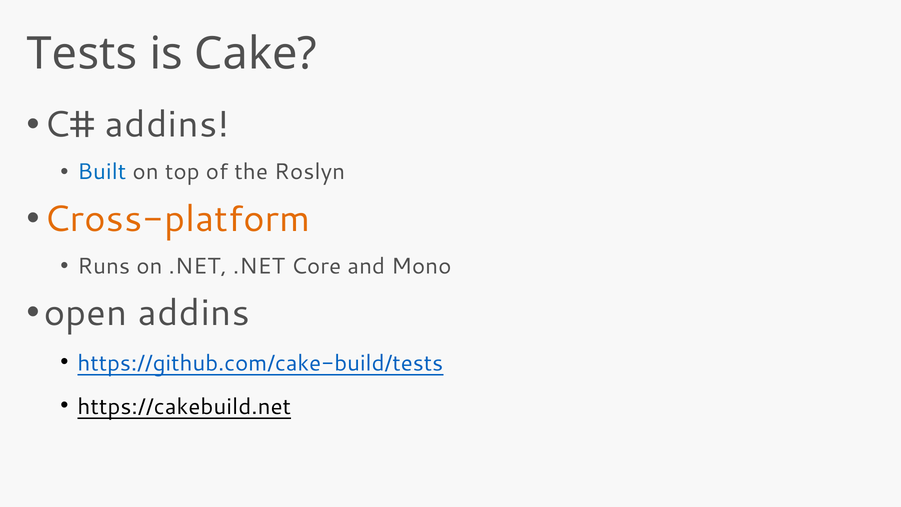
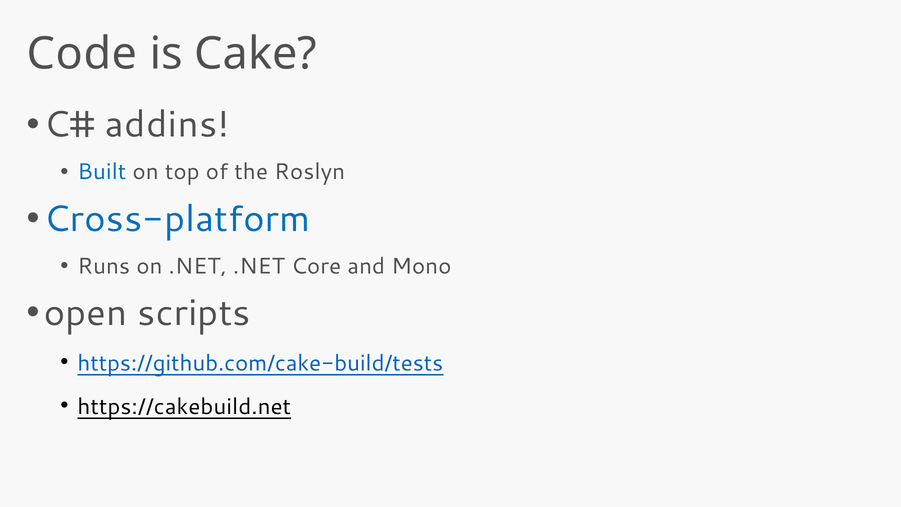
Tests: Tests -> Code
Cross-platform colour: orange -> blue
open addins: addins -> scripts
